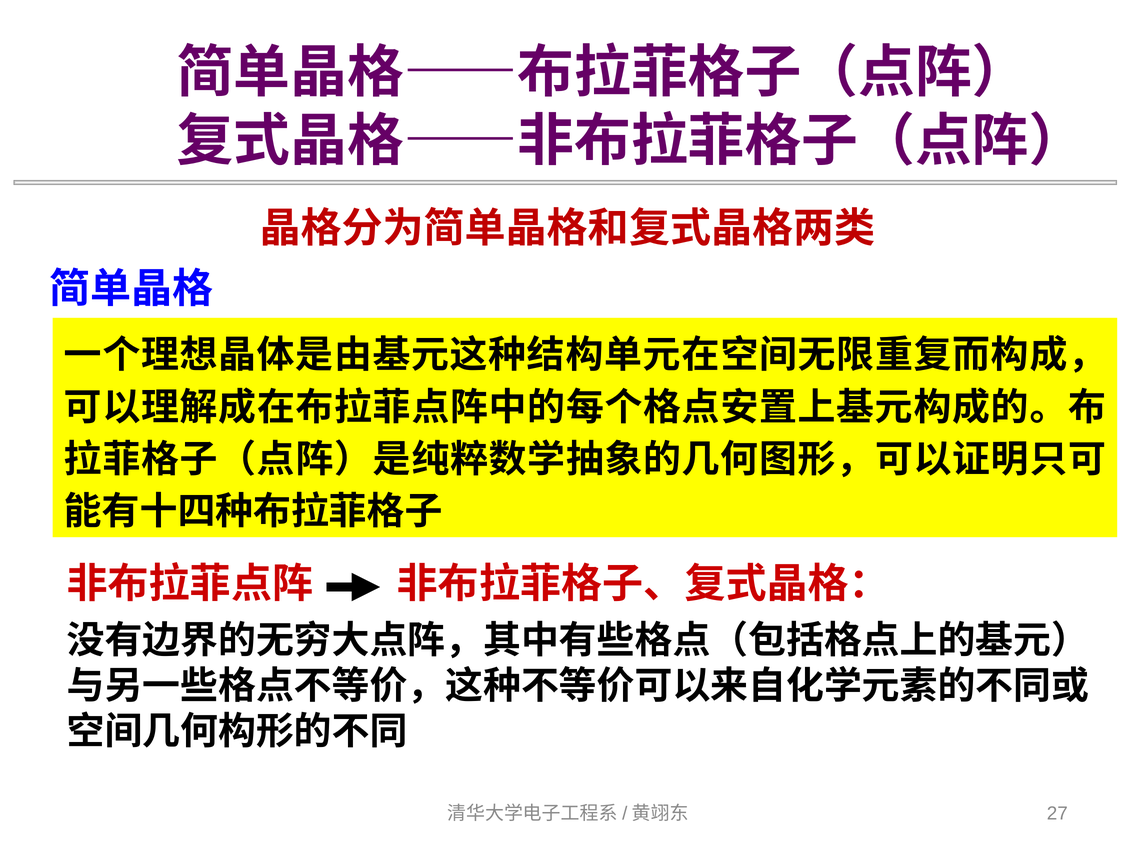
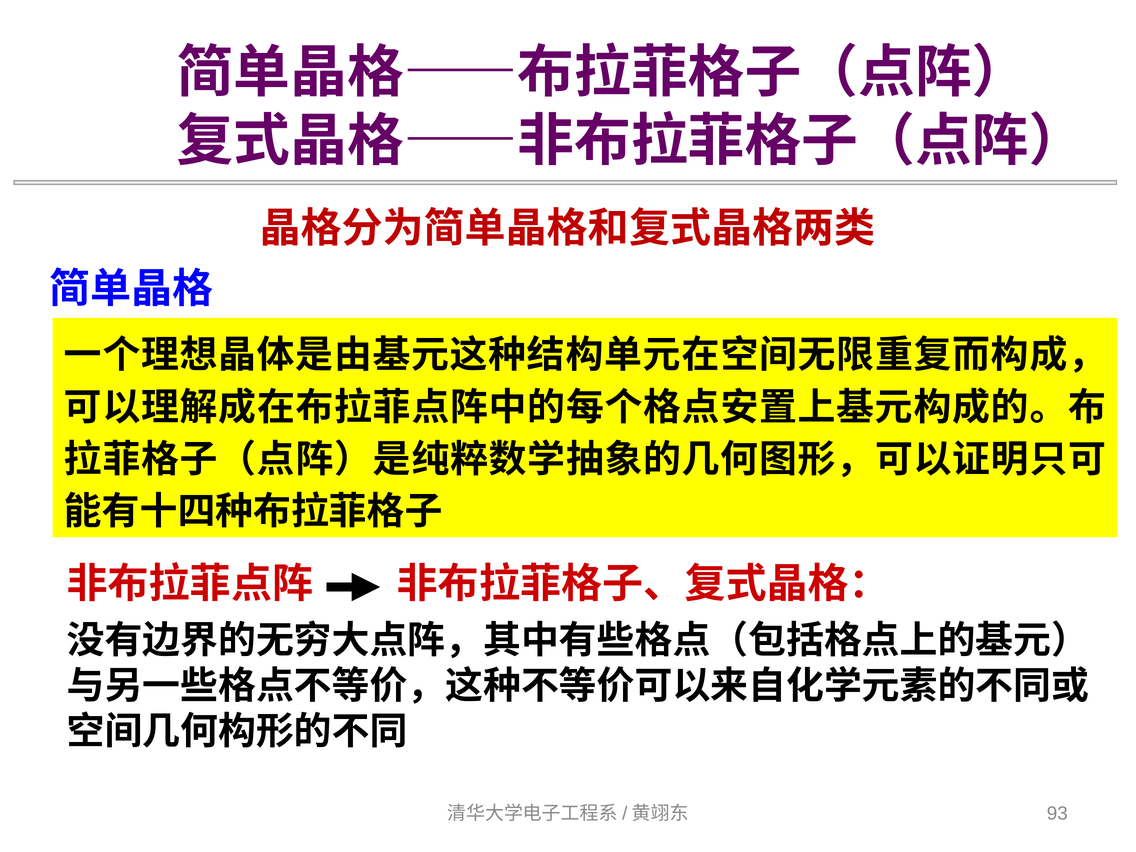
27: 27 -> 93
